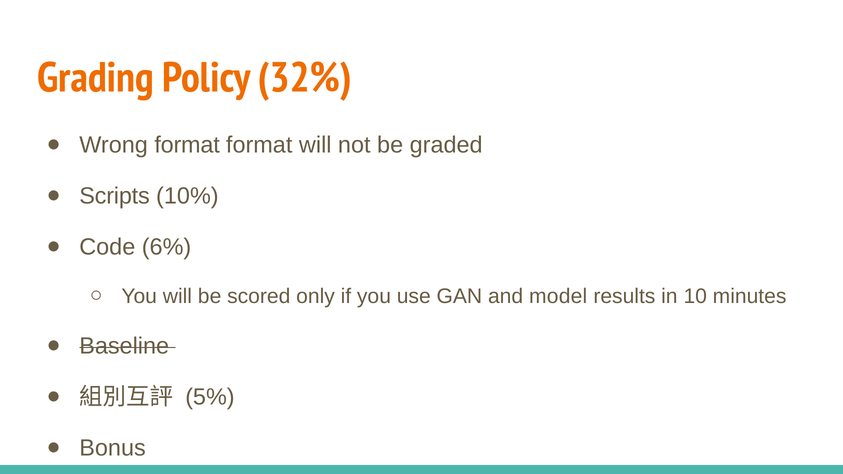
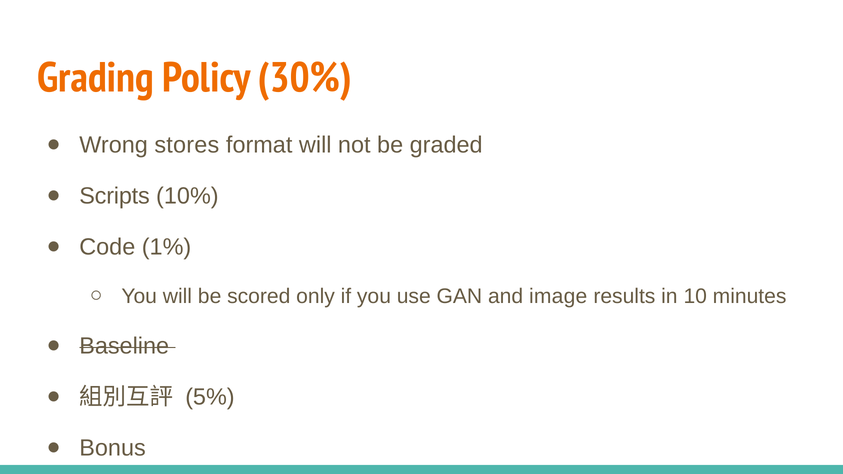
32%: 32% -> 30%
Wrong format: format -> stores
6%: 6% -> 1%
model: model -> image
